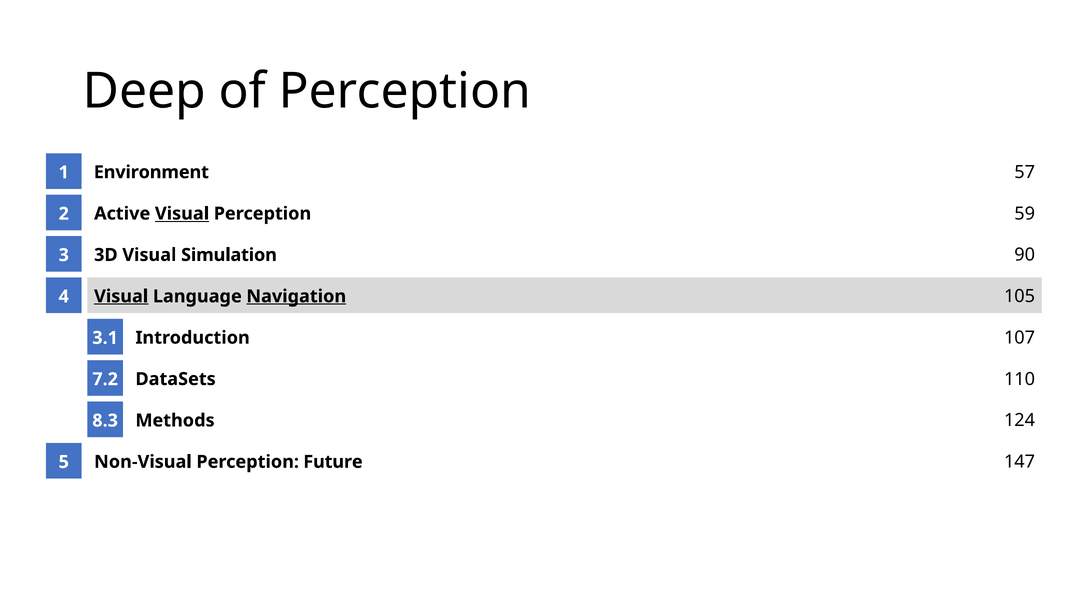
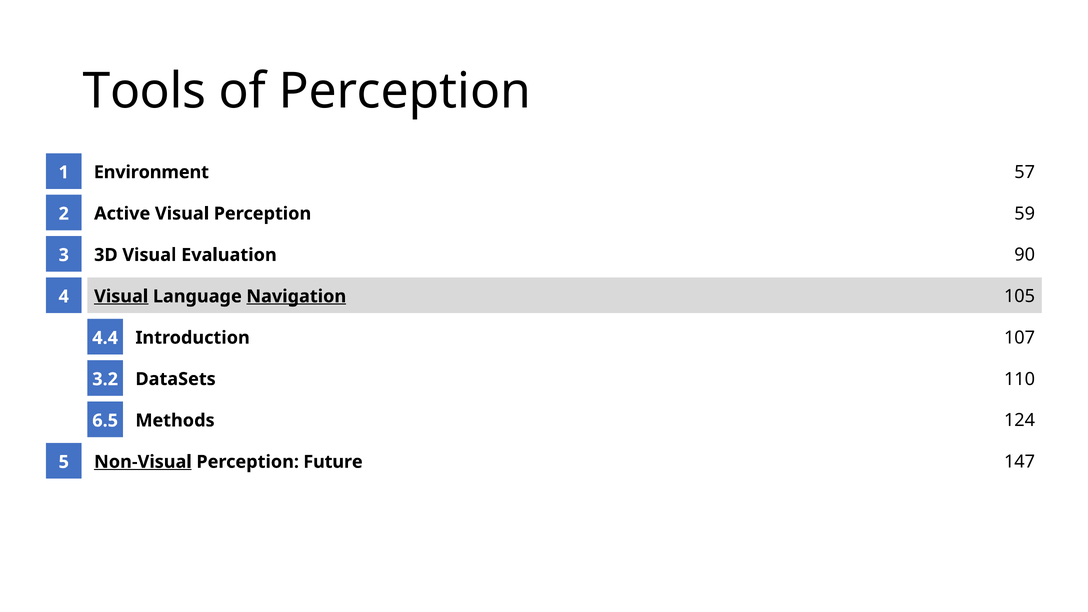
Deep: Deep -> Tools
Visual at (182, 214) underline: present -> none
Simulation: Simulation -> Evaluation
3.1: 3.1 -> 4.4
7.2: 7.2 -> 3.2
8.3: 8.3 -> 6.5
Non-Visual underline: none -> present
